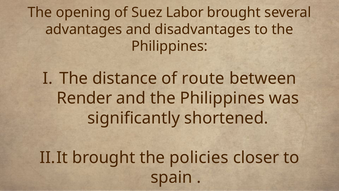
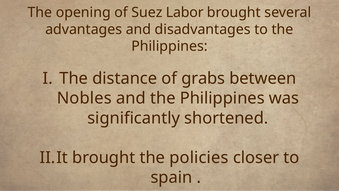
route: route -> grabs
Render: Render -> Nobles
